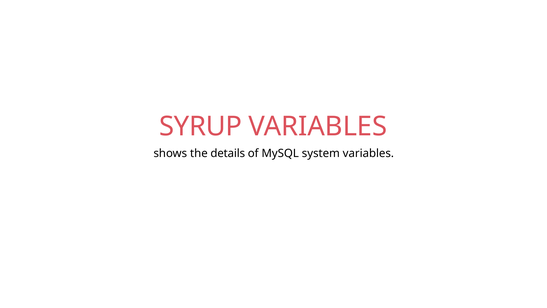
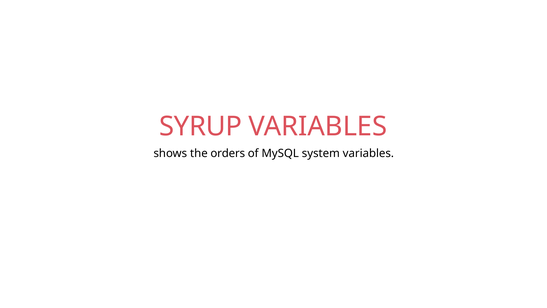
details: details -> orders
